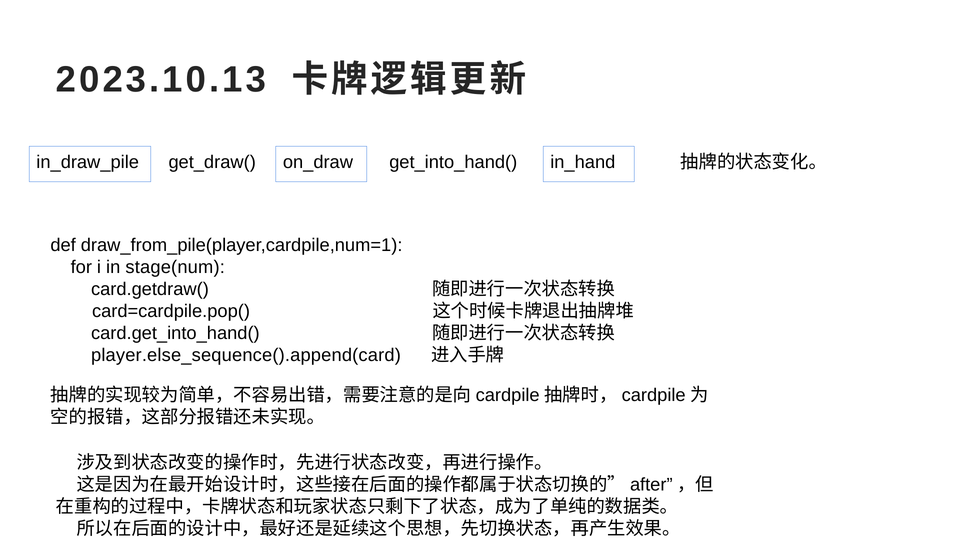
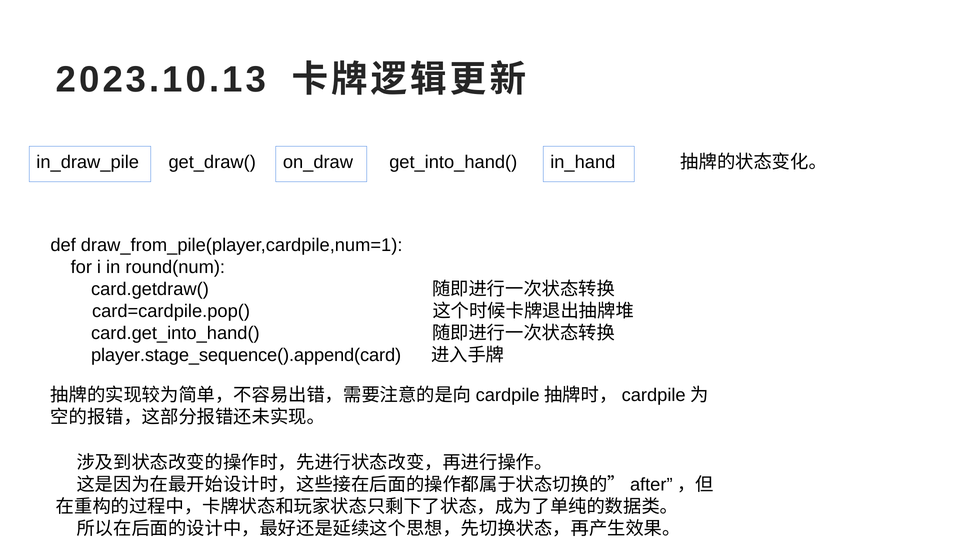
stage(num: stage(num -> round(num
player.else_sequence().append(card: player.else_sequence().append(card -> player.stage_sequence().append(card
